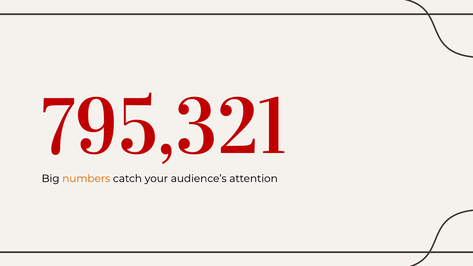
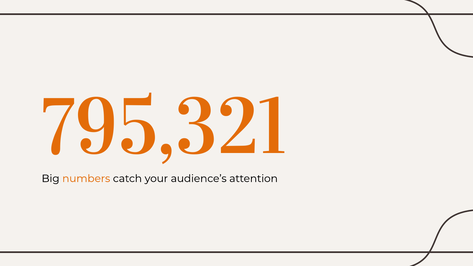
795,321 colour: red -> orange
